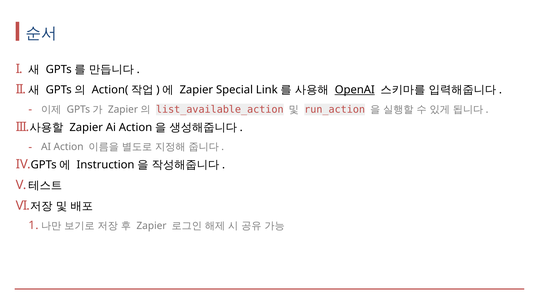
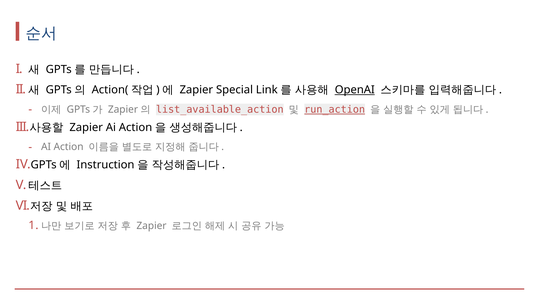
run_action underline: none -> present
